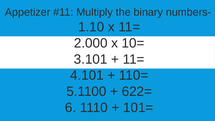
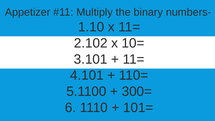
2.000: 2.000 -> 2.102
622=: 622= -> 300=
